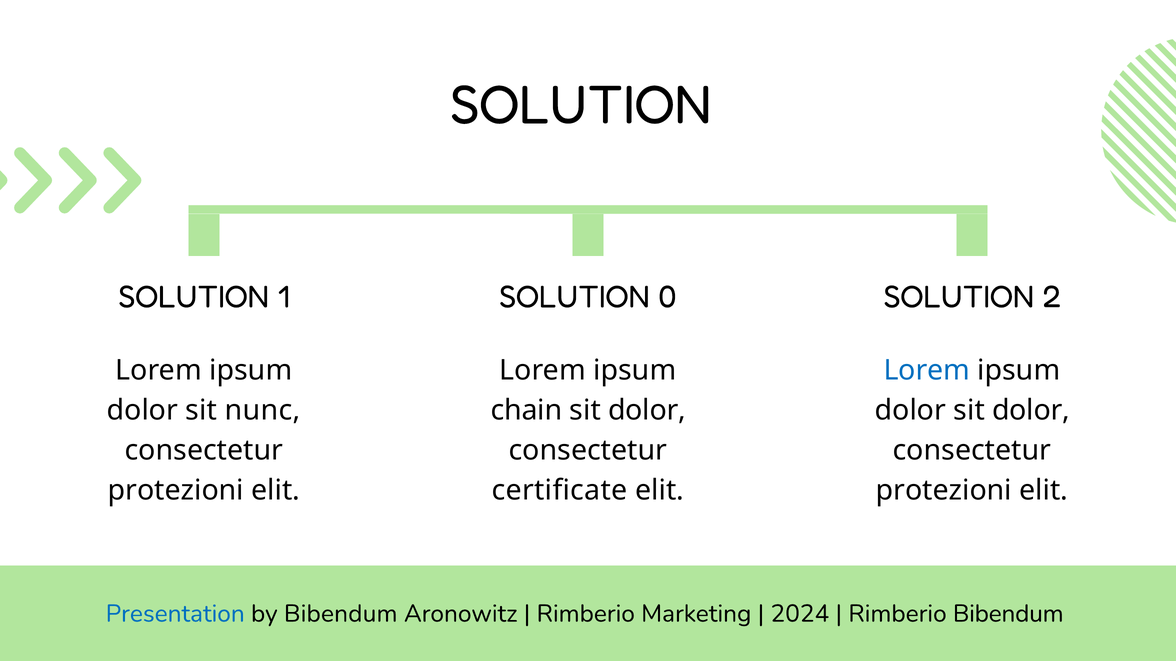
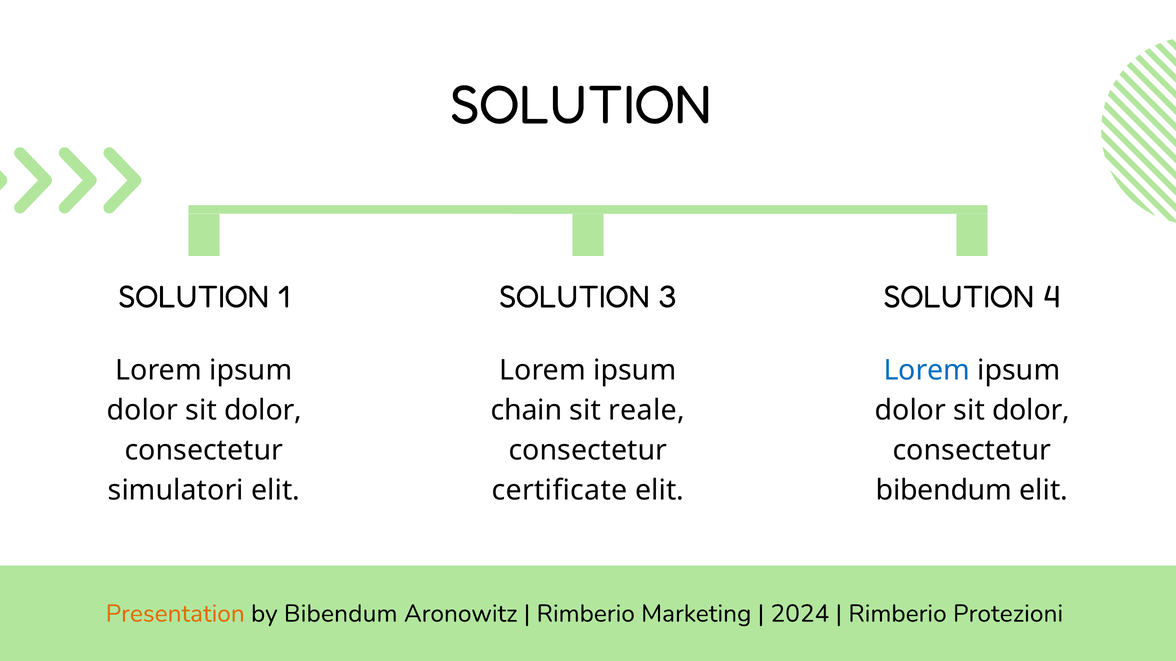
0: 0 -> 3
2: 2 -> 4
nunc at (263, 411): nunc -> dolor
dolor at (647, 411): dolor -> reale
protezioni at (176, 491): protezioni -> simulatori
protezioni at (944, 491): protezioni -> bibendum
Presentation colour: blue -> orange
Rimberio Bibendum: Bibendum -> Protezioni
